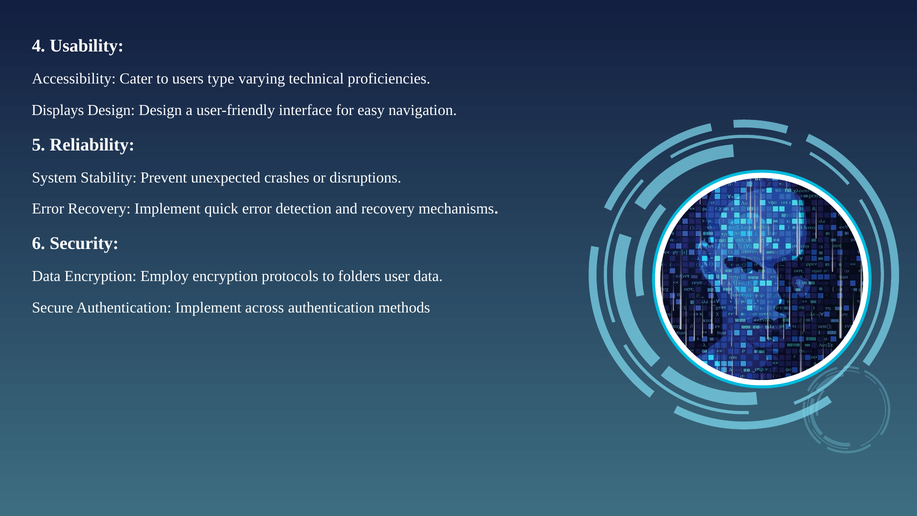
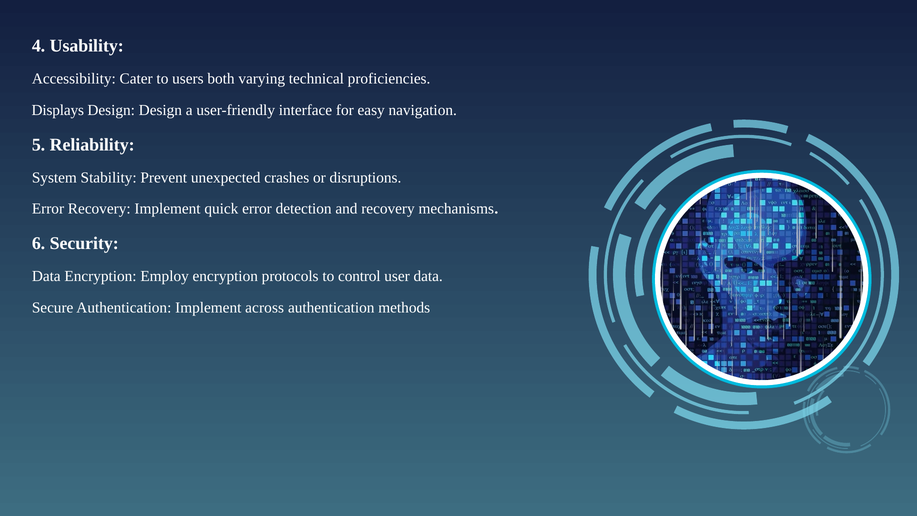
type: type -> both
folders: folders -> control
